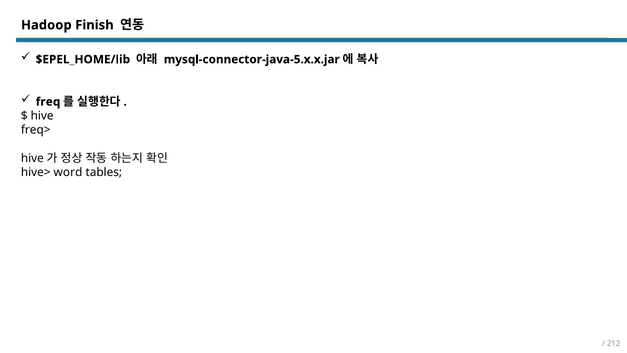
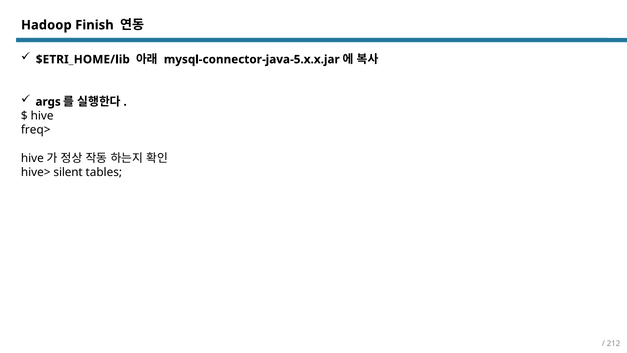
$EPEL_HOME/lib: $EPEL_HOME/lib -> $ETRI_HOME/lib
freq: freq -> args
word: word -> silent
